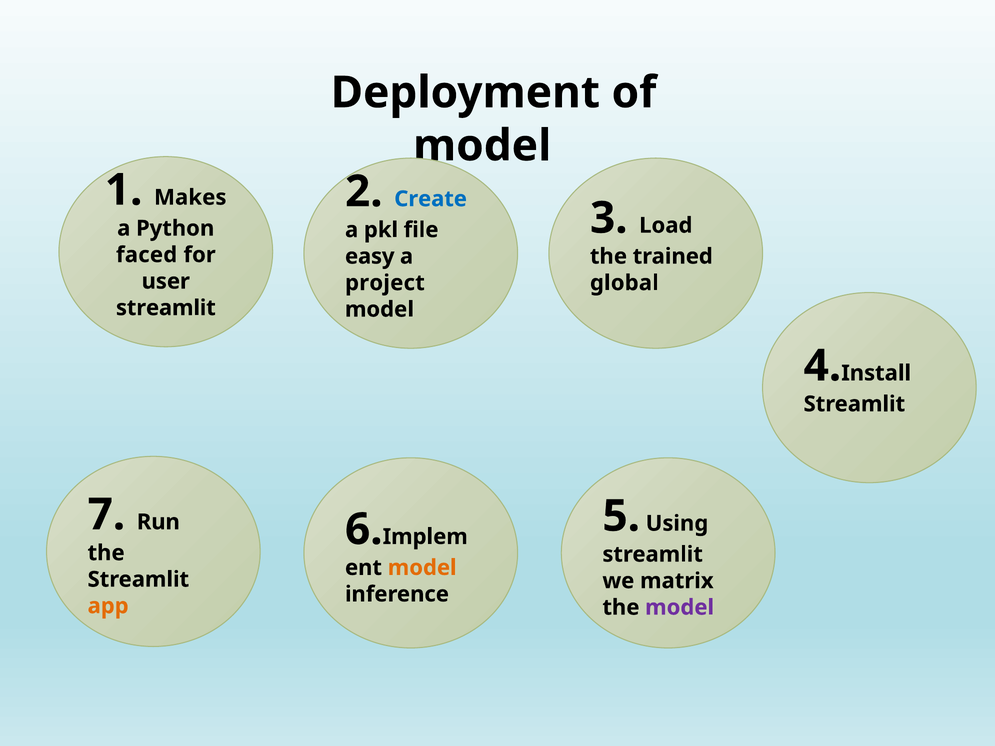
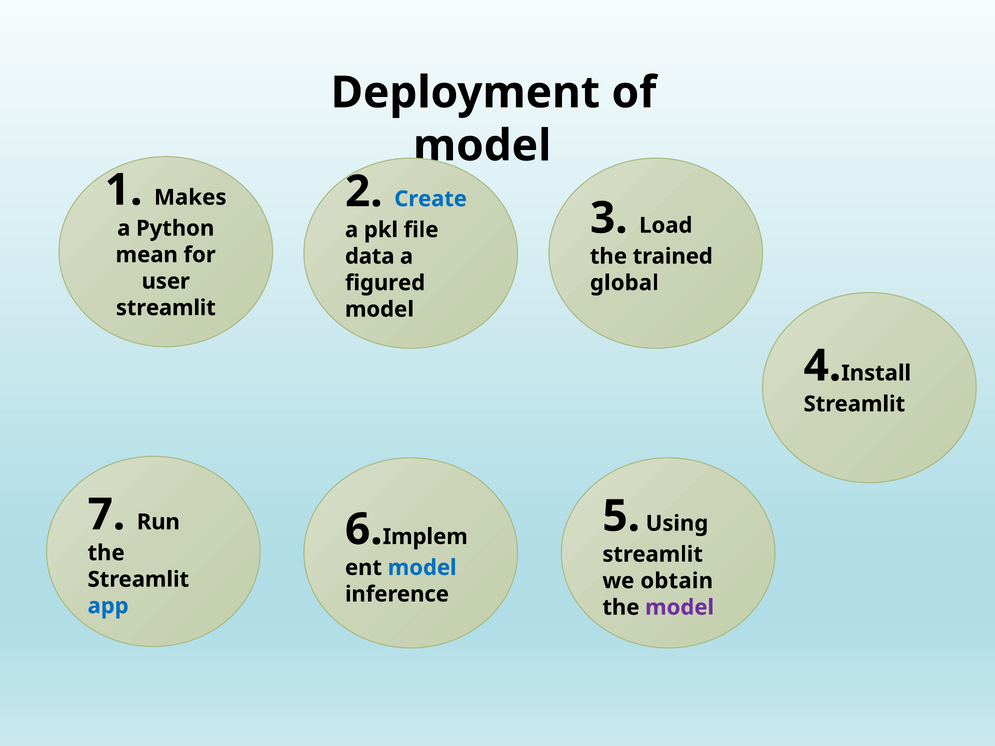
faced: faced -> mean
easy: easy -> data
project: project -> figured
model at (422, 568) colour: orange -> blue
matrix: matrix -> obtain
app colour: orange -> blue
